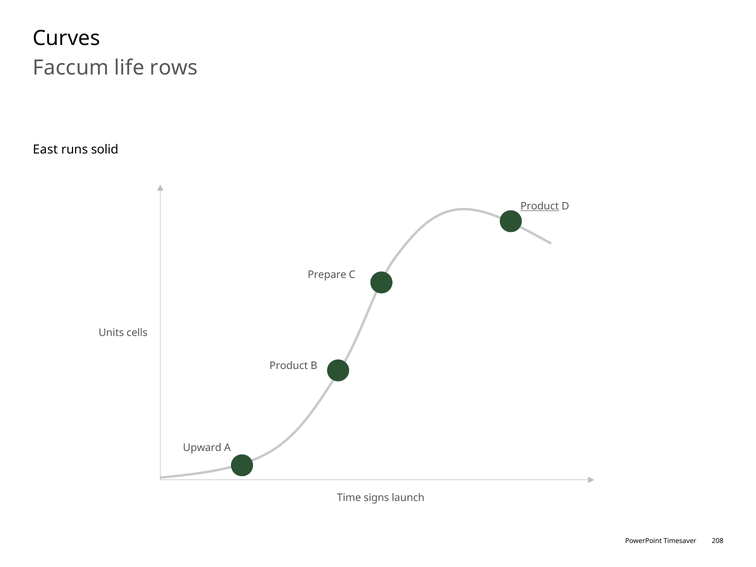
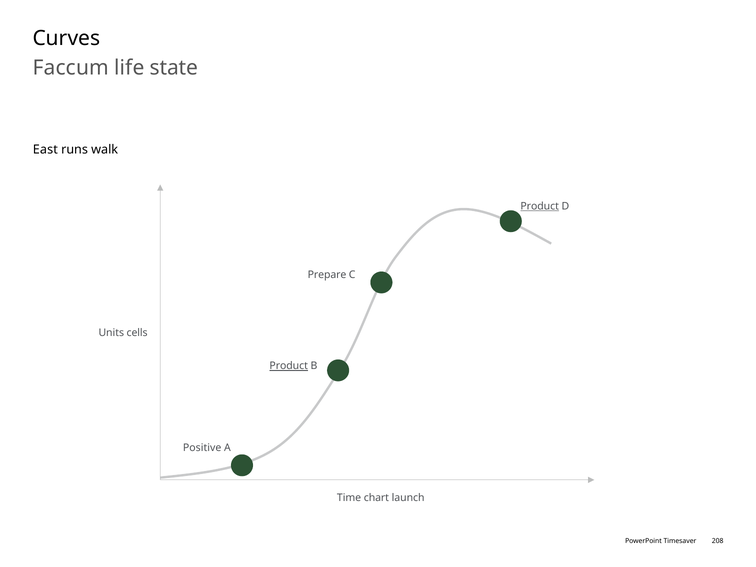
rows: rows -> state
solid: solid -> walk
Product at (289, 366) underline: none -> present
Upward: Upward -> Positive
signs: signs -> chart
